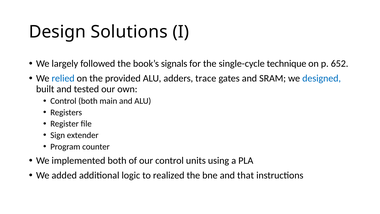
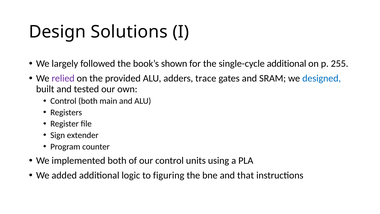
signals: signals -> shown
single-cycle technique: technique -> additional
652: 652 -> 255
relied colour: blue -> purple
realized: realized -> figuring
